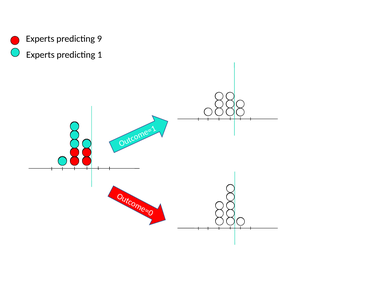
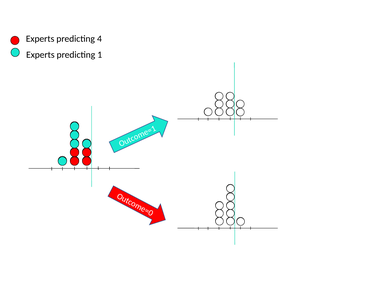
9: 9 -> 4
